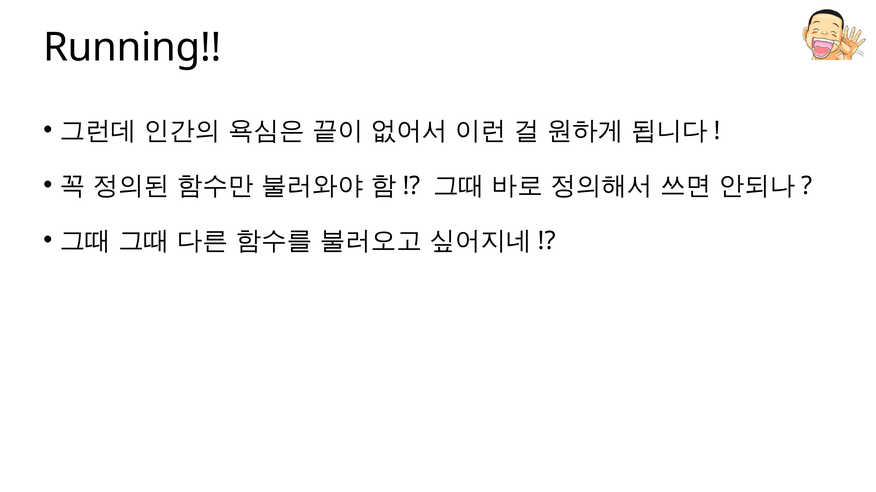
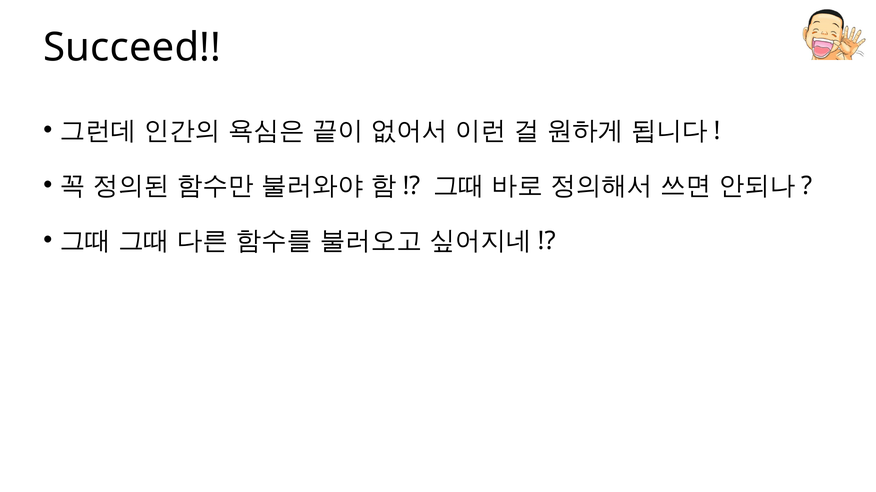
Running: Running -> Succeed
